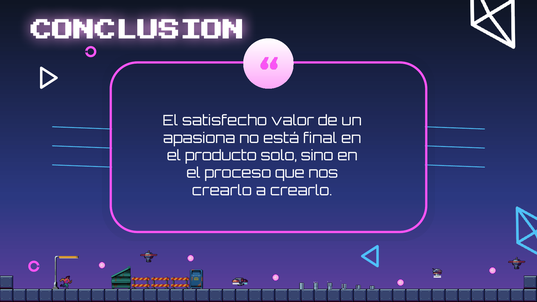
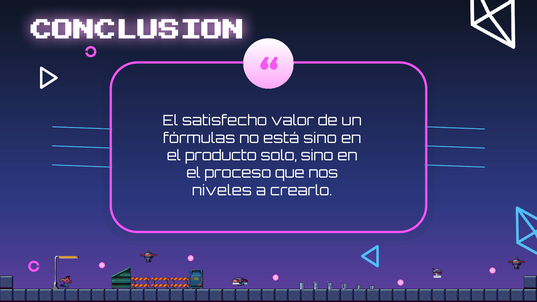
apasiona: apasiona -> fórmulas
está final: final -> sino
crearlo at (222, 191): crearlo -> niveles
